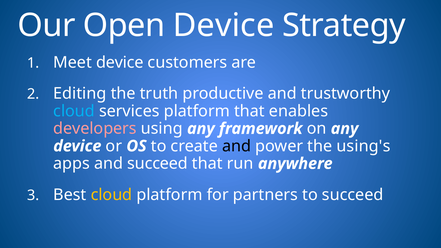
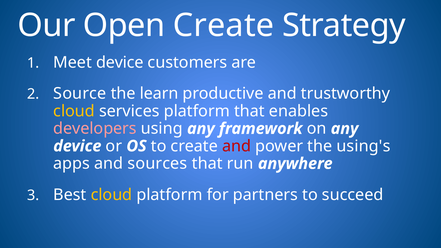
Open Device: Device -> Create
Editing: Editing -> Source
truth: truth -> learn
cloud at (74, 111) colour: light blue -> yellow
and at (237, 146) colour: black -> red
and succeed: succeed -> sources
